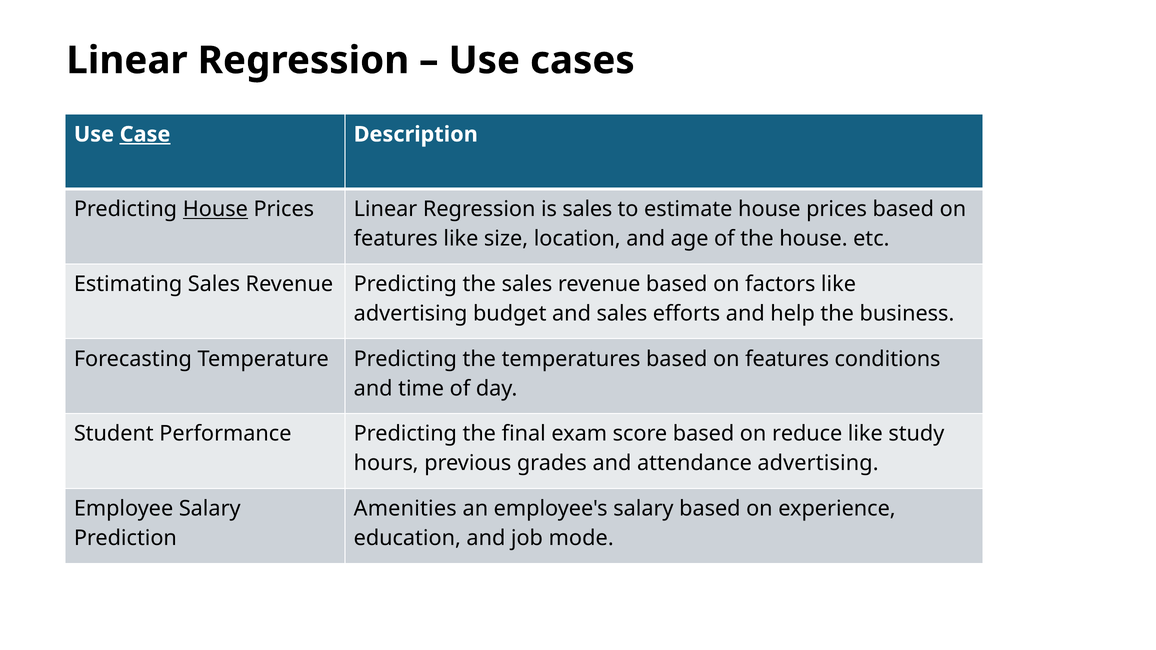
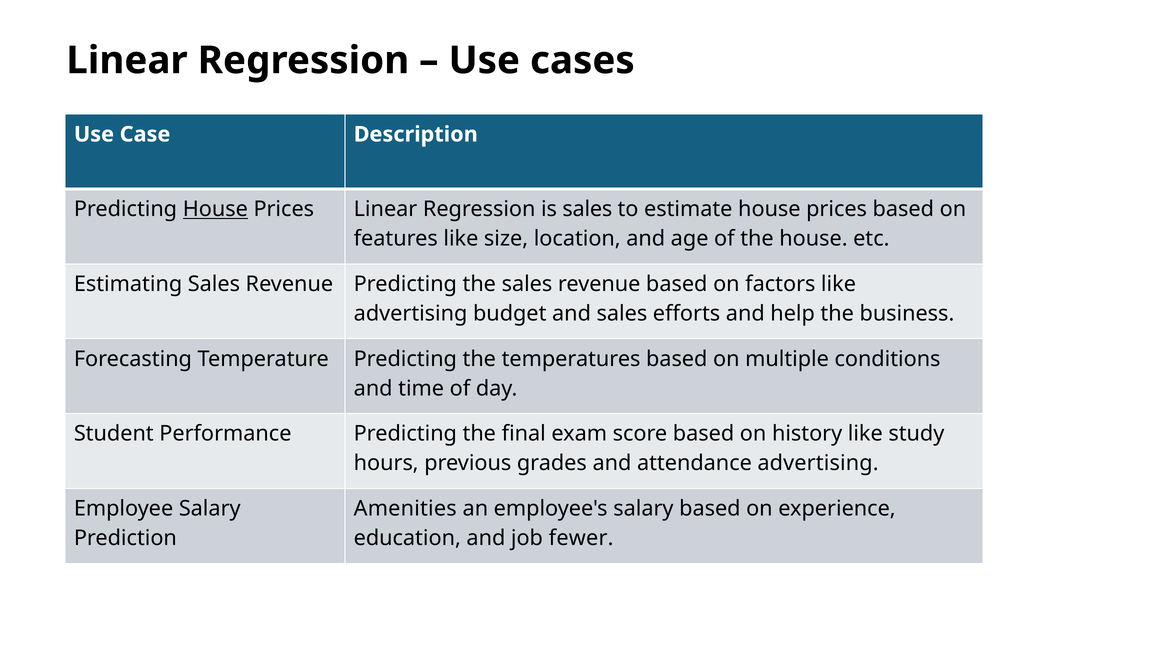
Case underline: present -> none
temperatures based on features: features -> multiple
reduce: reduce -> history
mode: mode -> fewer
